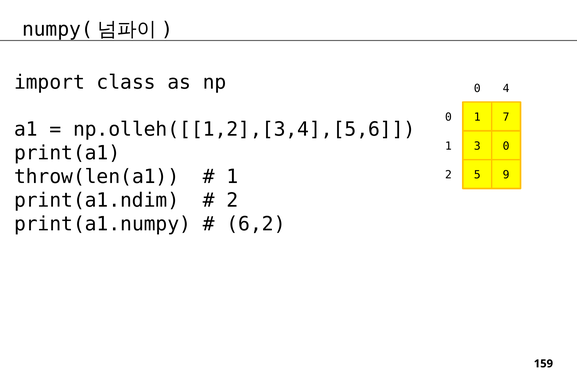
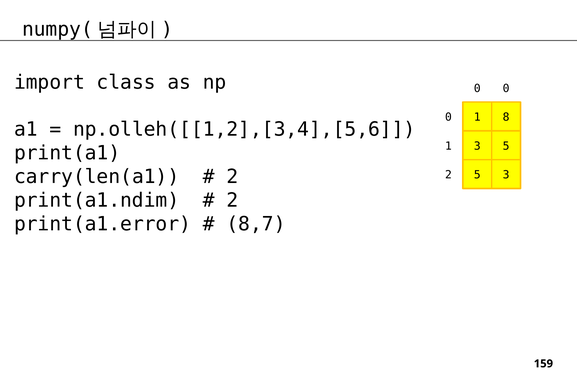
0 4: 4 -> 0
7: 7 -> 8
3 0: 0 -> 5
throw(len(a1: throw(len(a1 -> carry(len(a1
1 at (232, 177): 1 -> 2
5 9: 9 -> 3
print(a1.numpy: print(a1.numpy -> print(a1.error
6,2: 6,2 -> 8,7
